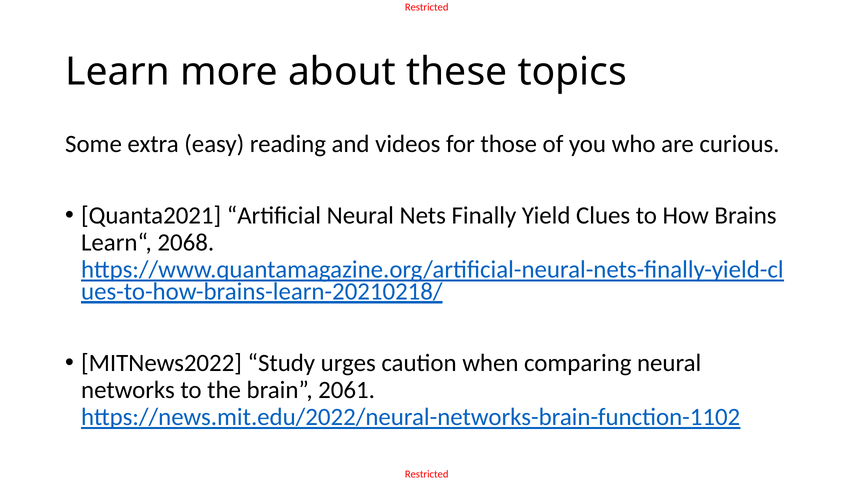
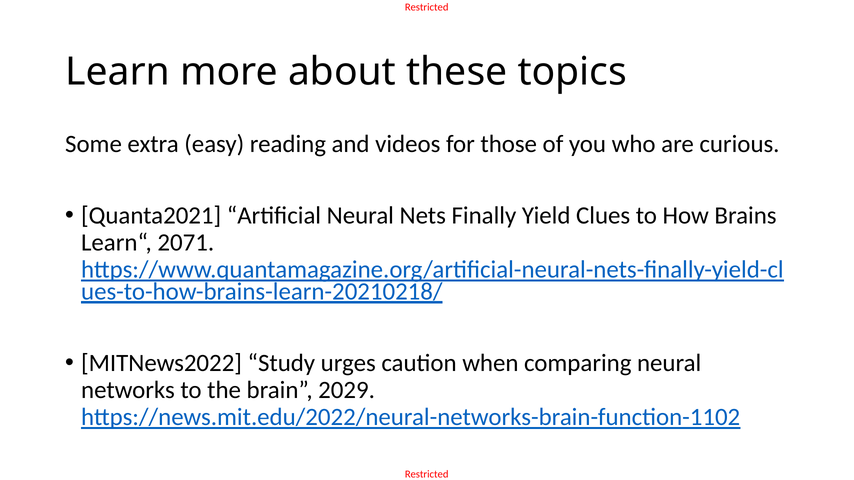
2068: 2068 -> 2071
2061: 2061 -> 2029
